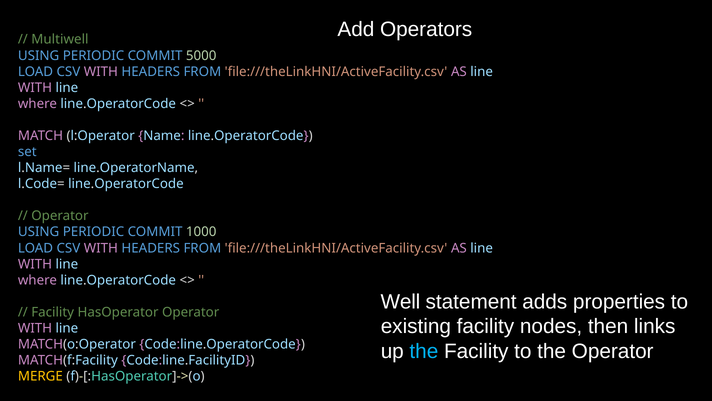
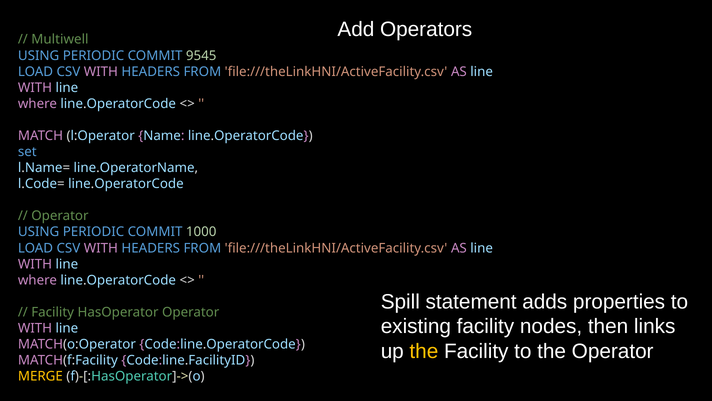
5000: 5000 -> 9545
Well: Well -> Spill
the at (424, 351) colour: light blue -> yellow
